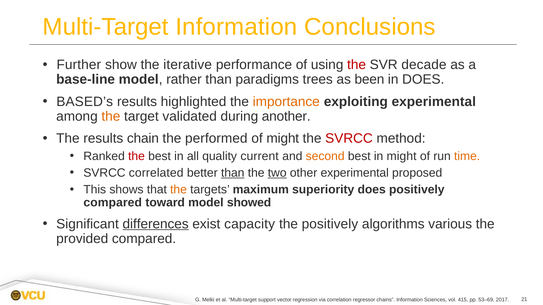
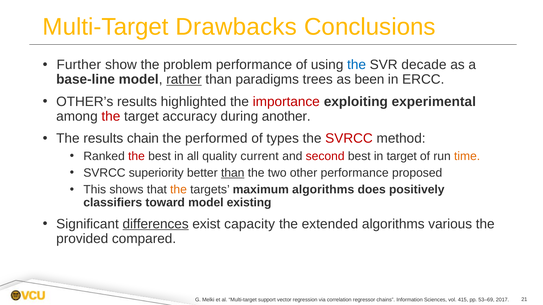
Multi-Target Information: Information -> Drawbacks
iterative: iterative -> problem
the at (357, 65) colour: red -> blue
rather underline: none -> present
in DOES: DOES -> ERCC
BASED’s: BASED’s -> OTHER’s
importance colour: orange -> red
the at (111, 116) colour: orange -> red
validated: validated -> accuracy
of might: might -> types
second colour: orange -> red
in might: might -> target
correlated: correlated -> superiority
two underline: present -> none
other experimental: experimental -> performance
maximum superiority: superiority -> algorithms
compared at (113, 203): compared -> classifiers
showed: showed -> existing
the positively: positively -> extended
